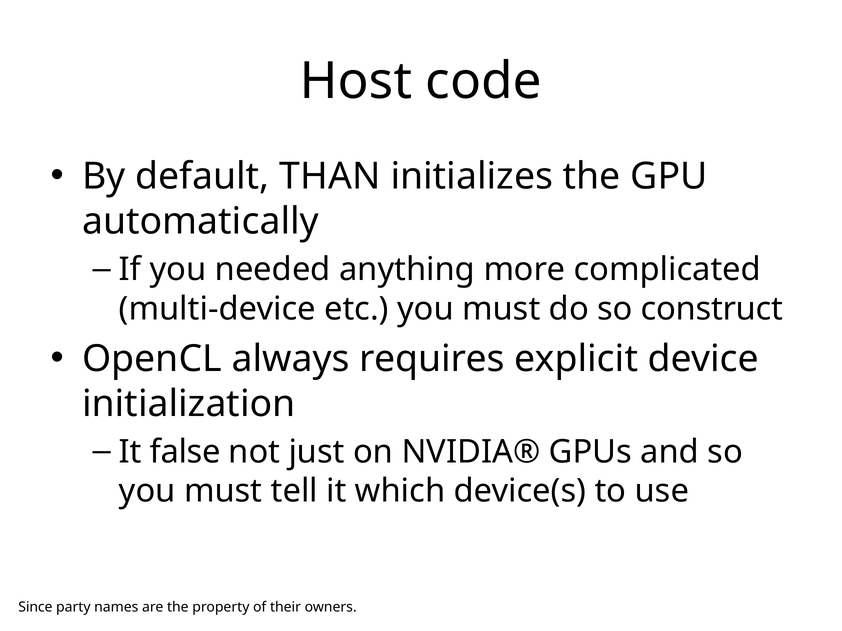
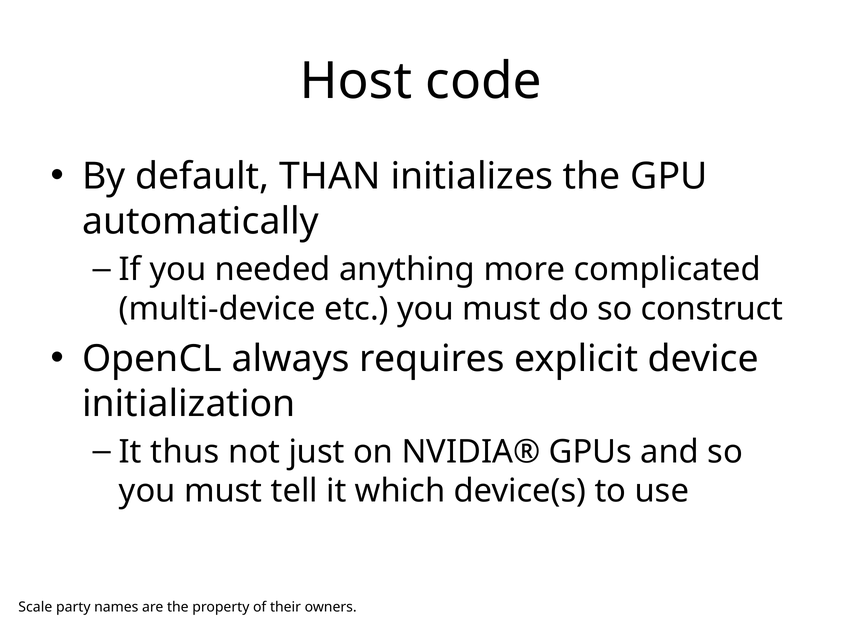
false: false -> thus
Since: Since -> Scale
